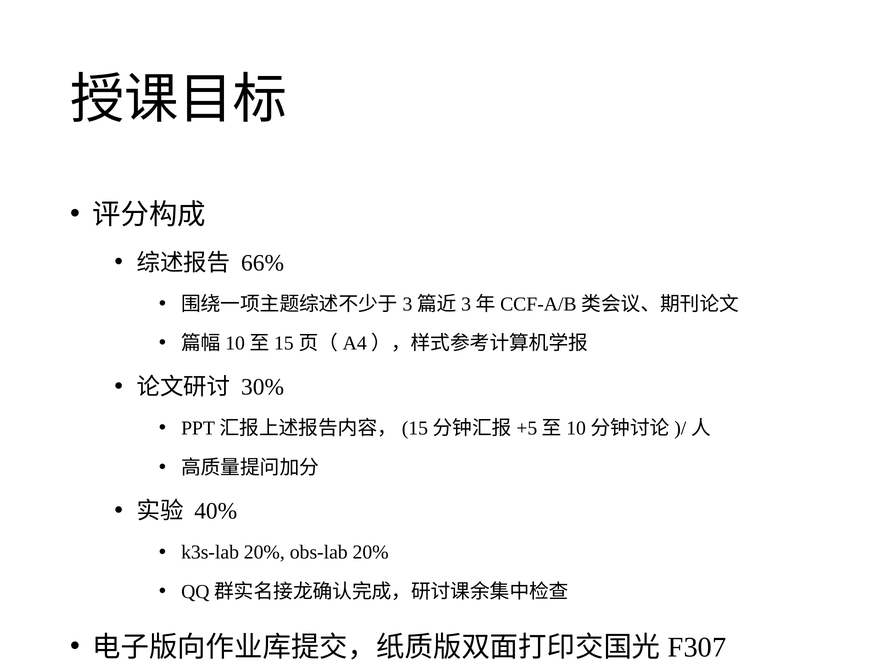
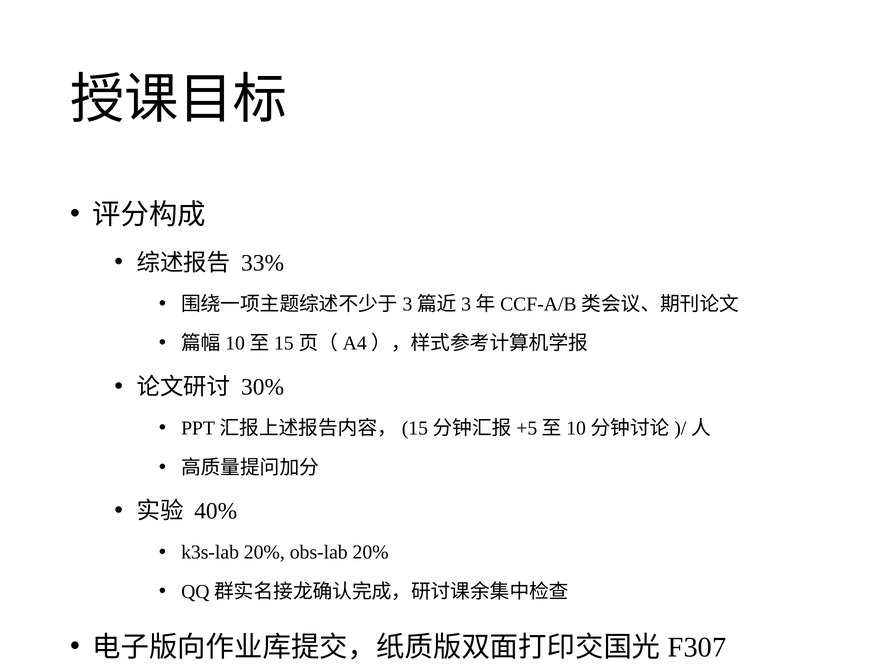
66%: 66% -> 33%
